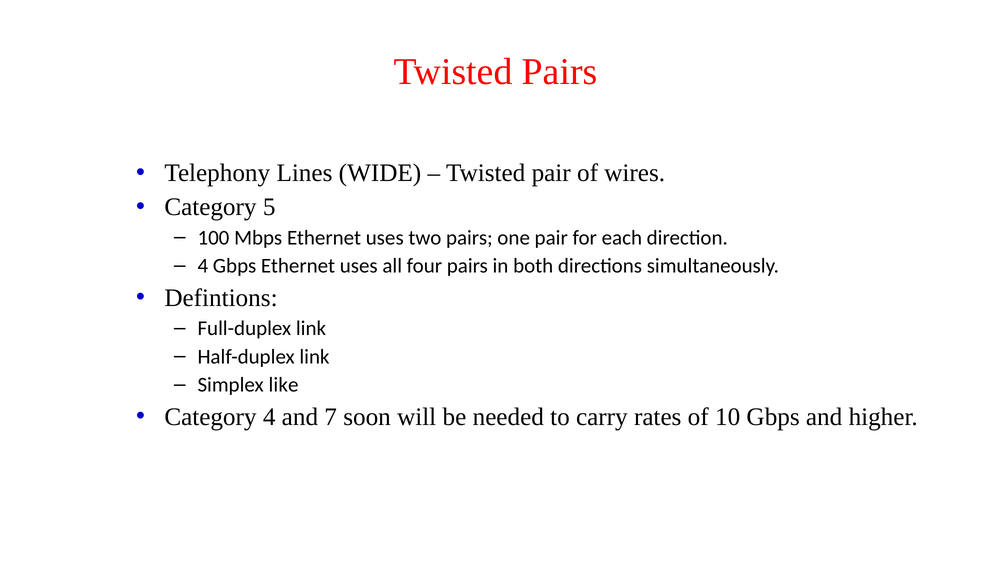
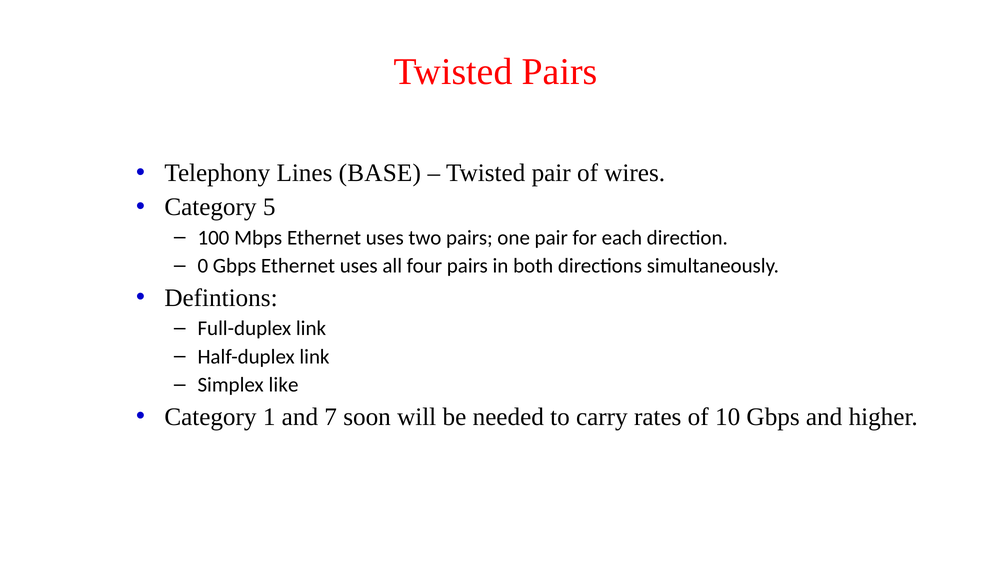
WIDE: WIDE -> BASE
4 at (203, 266): 4 -> 0
Category 4: 4 -> 1
